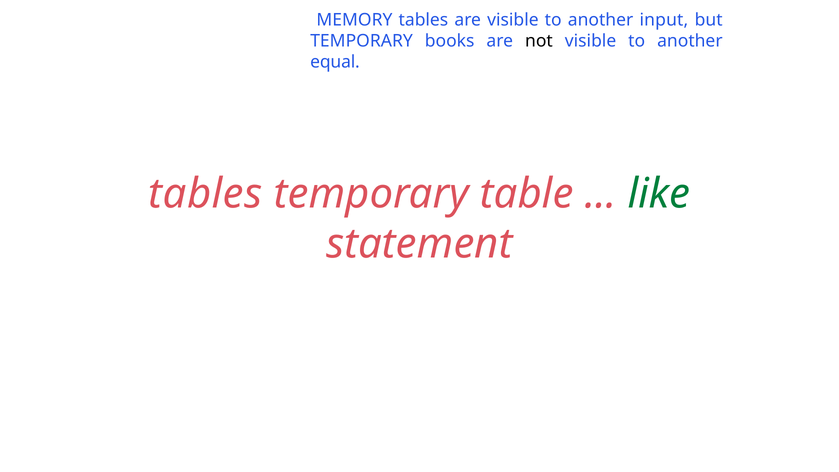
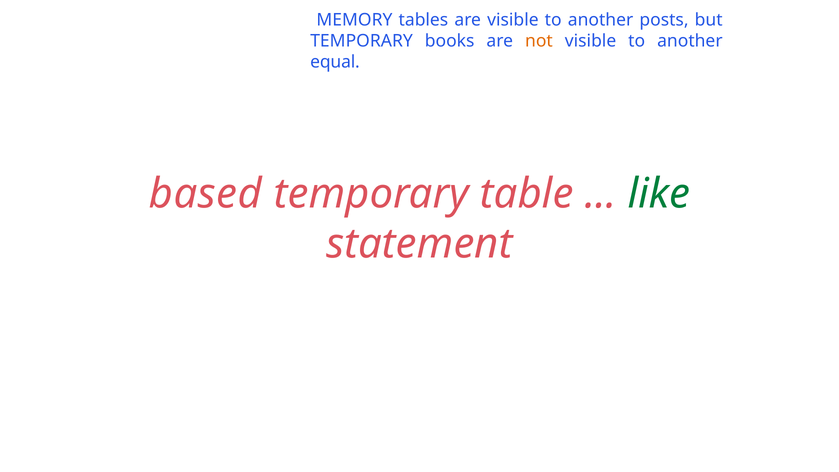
input: input -> posts
not colour: black -> orange
tables at (205, 194): tables -> based
